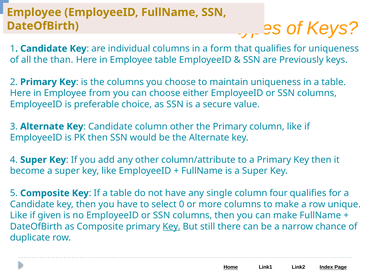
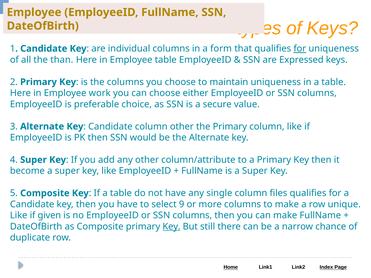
for at (300, 49) underline: none -> present
Previously: Previously -> Expressed
from: from -> work
four: four -> files
0: 0 -> 9
